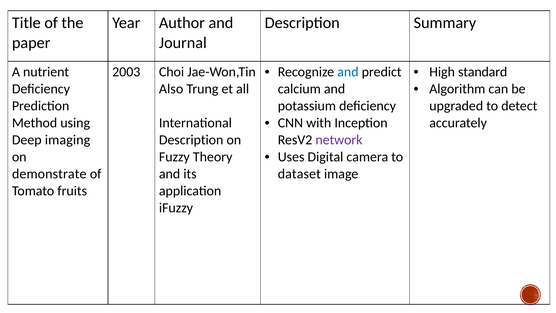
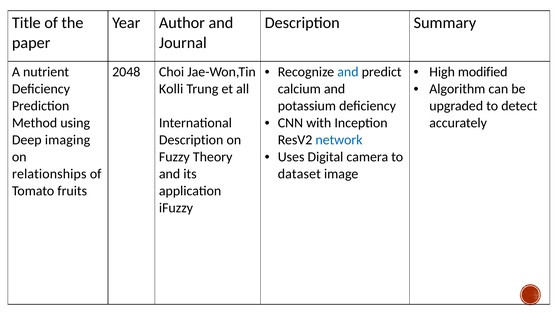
standard: standard -> modified
2003: 2003 -> 2048
Also: Also -> Kolli
network colour: purple -> blue
demonstrate: demonstrate -> relationships
